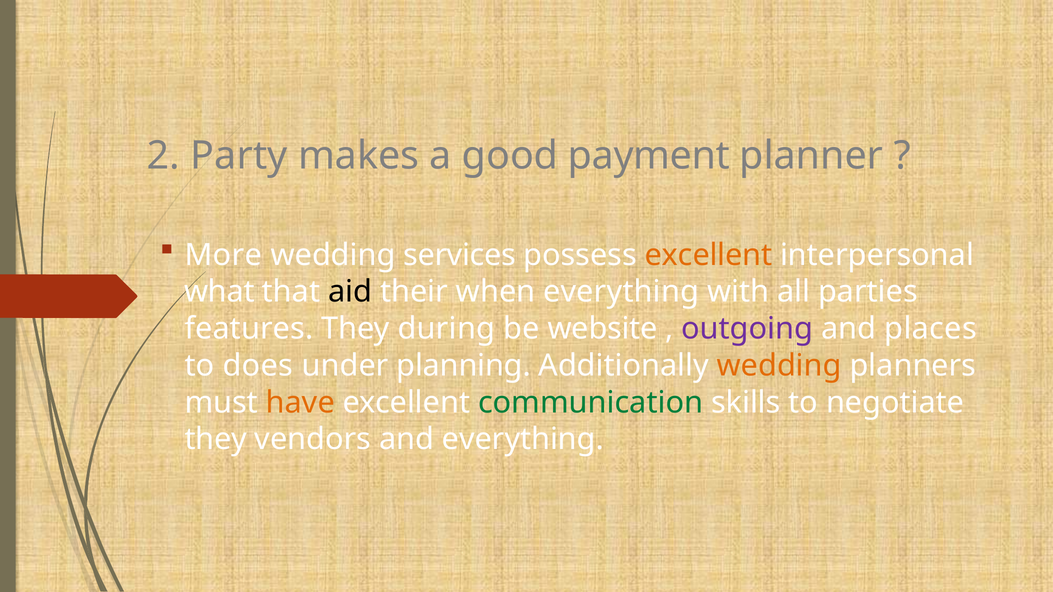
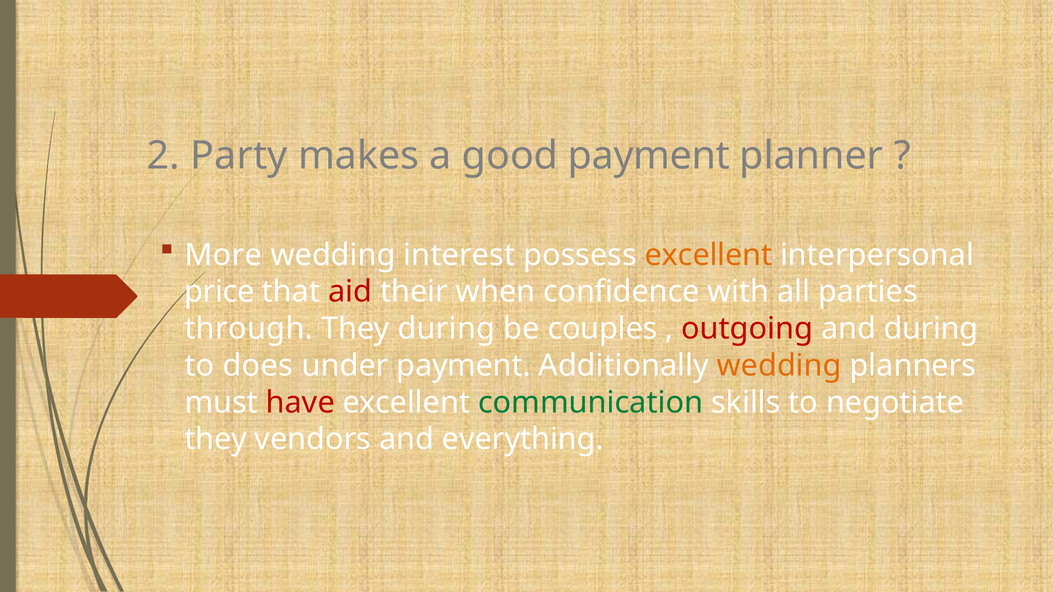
services: services -> interest
what: what -> price
aid colour: black -> red
when everything: everything -> confidence
features: features -> through
website: website -> couples
outgoing colour: purple -> red
and places: places -> during
under planning: planning -> payment
have colour: orange -> red
